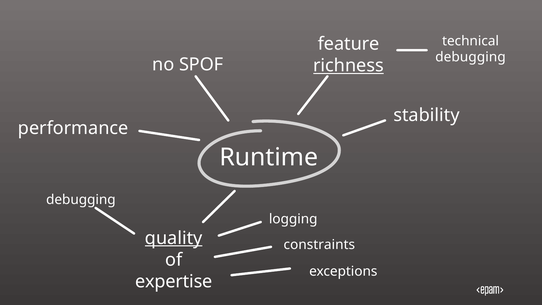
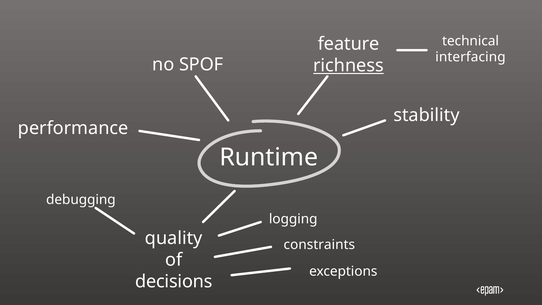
debugging at (470, 57): debugging -> interfacing
quality underline: present -> none
expertise: expertise -> decisions
